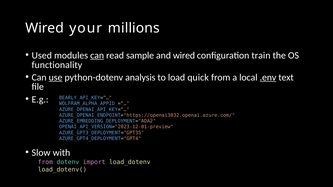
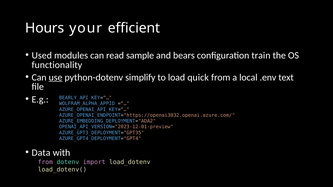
Wired at (45, 28): Wired -> Hours
millions: millions -> efficient
can at (97, 55) underline: present -> none
and wired: wired -> bears
analysis: analysis -> simplify
.env underline: present -> none
Slow: Slow -> Data
